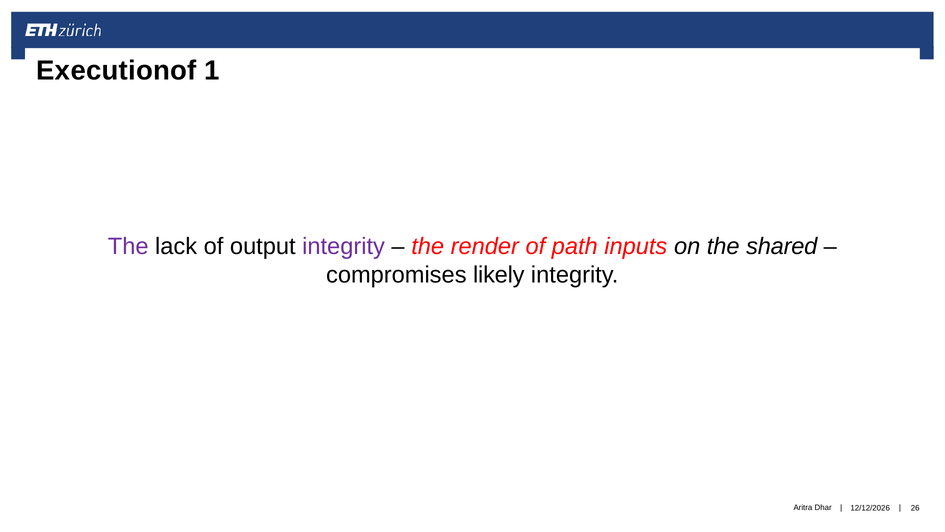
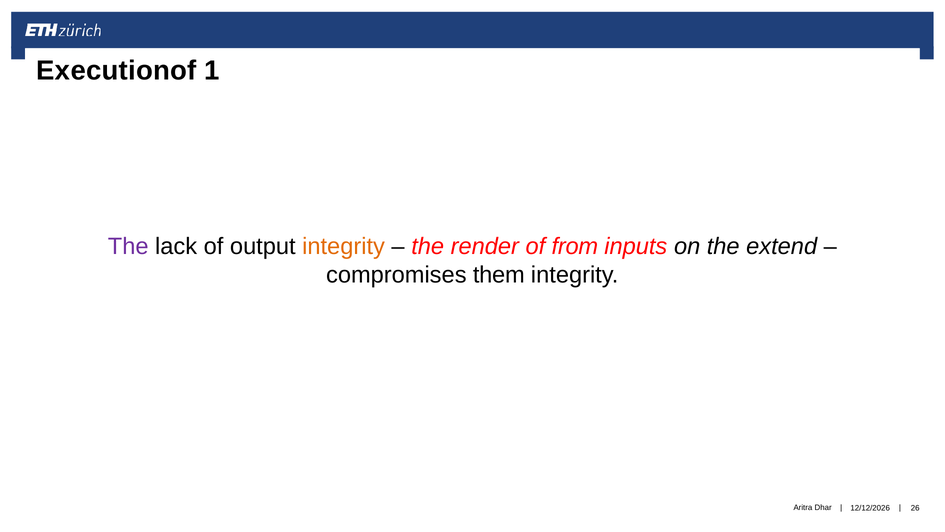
integrity at (344, 246) colour: purple -> orange
path: path -> from
shared: shared -> extend
likely: likely -> them
